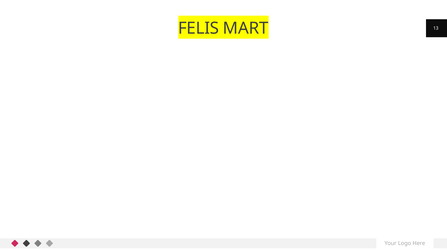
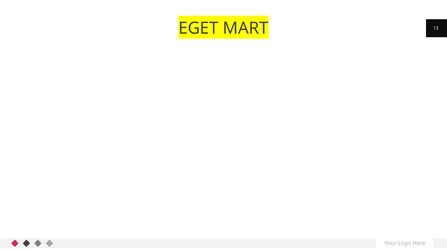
FELIS: FELIS -> EGET
